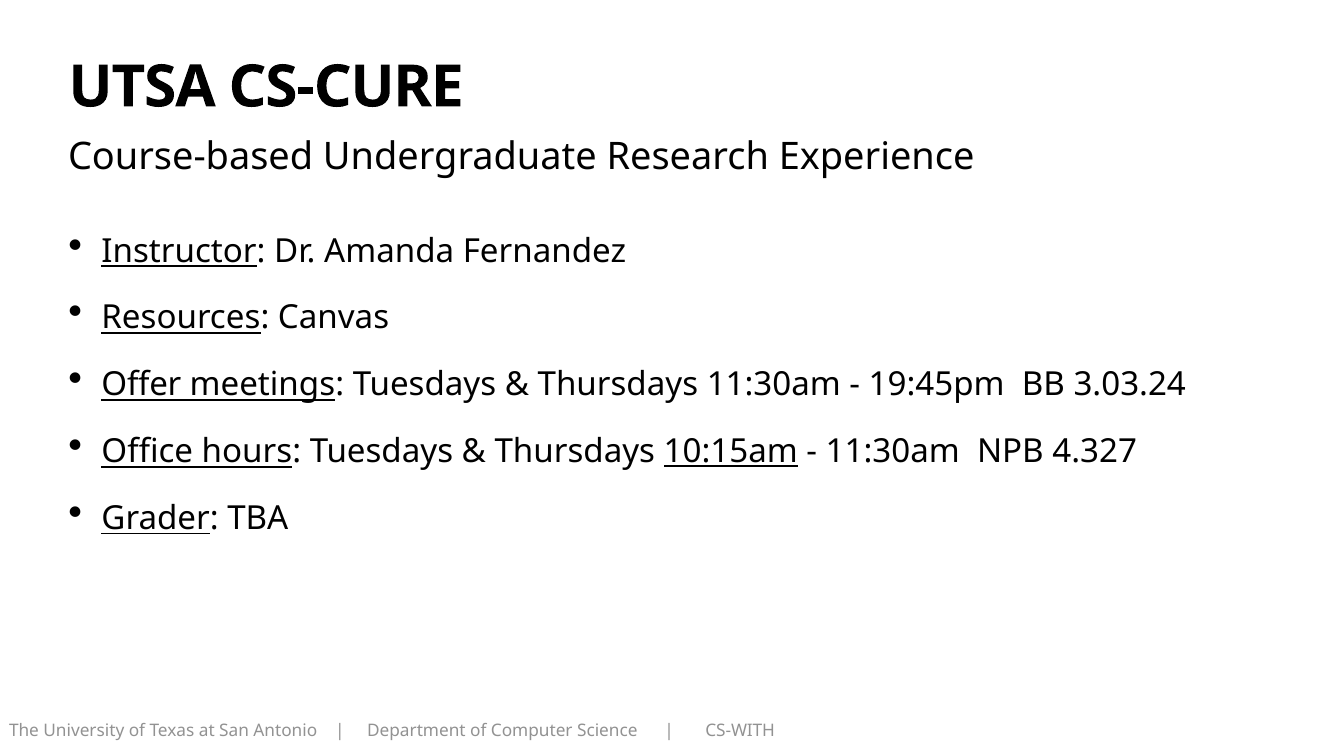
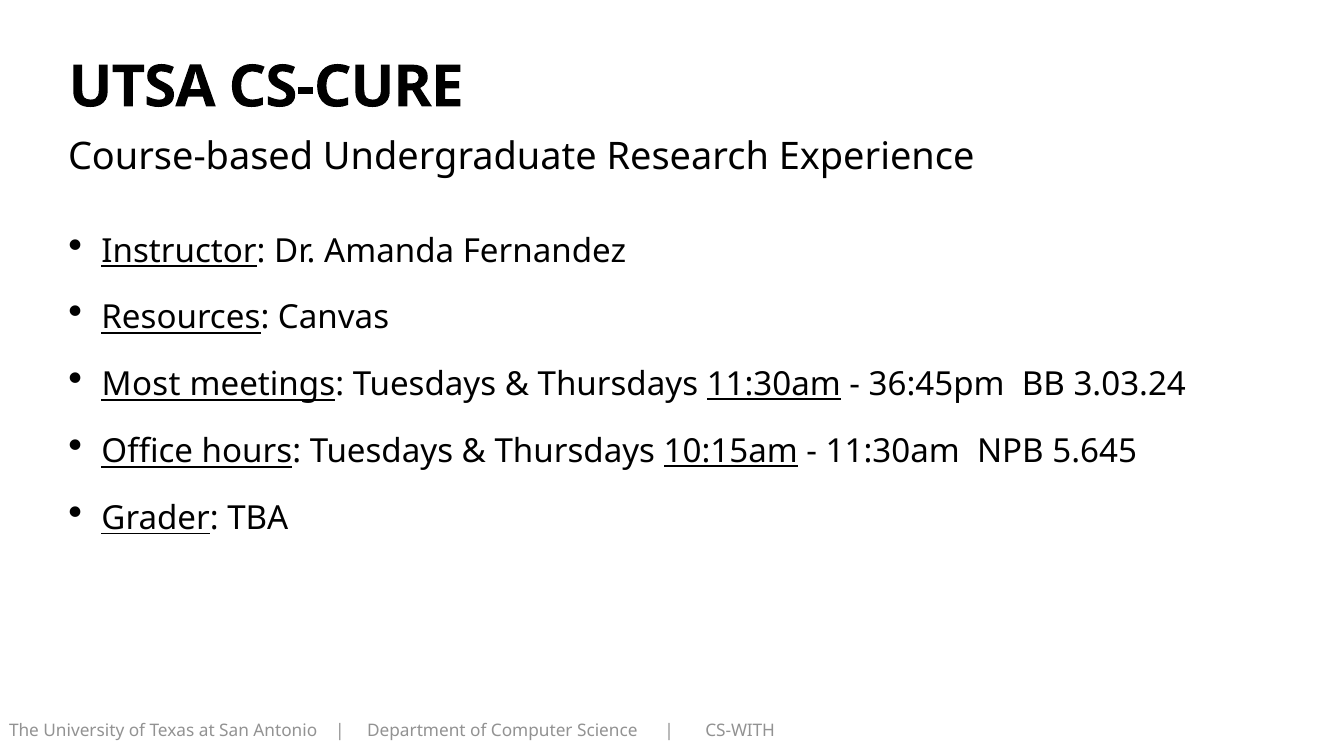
Offer: Offer -> Most
11:30am at (774, 385) underline: none -> present
19:45pm: 19:45pm -> 36:45pm
4.327: 4.327 -> 5.645
